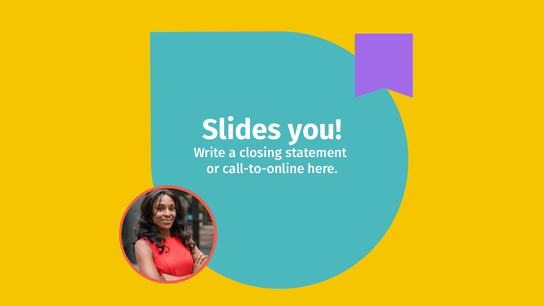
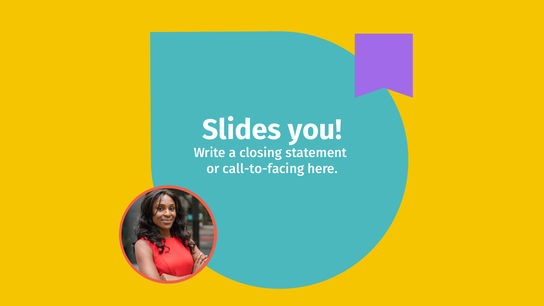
call-to-online: call-to-online -> call-to-facing
